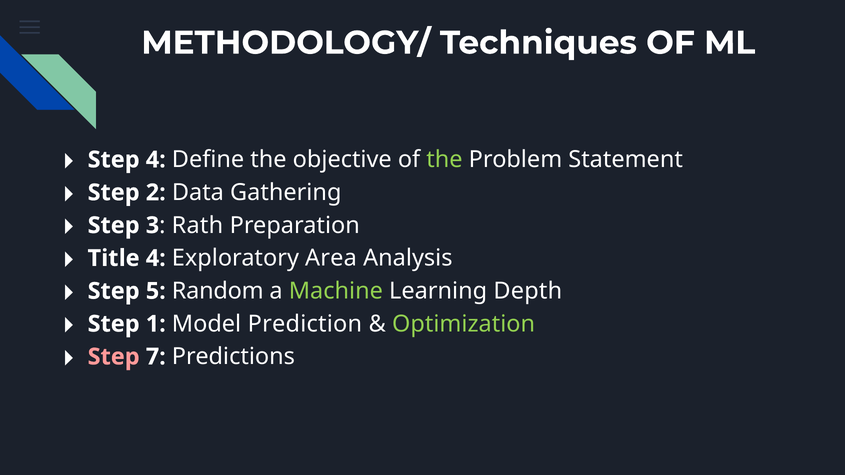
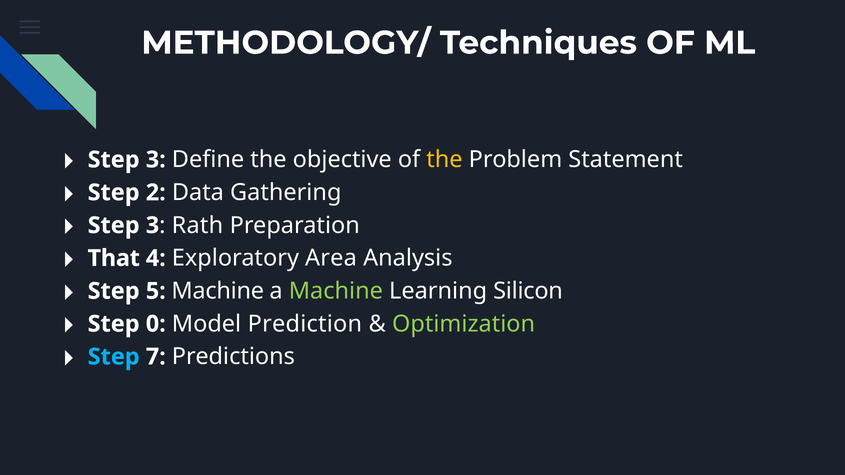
4 at (156, 160): 4 -> 3
the at (444, 160) colour: light green -> yellow
Title: Title -> That
5 Random: Random -> Machine
Depth: Depth -> Silicon
1: 1 -> 0
Step at (114, 357) colour: pink -> light blue
